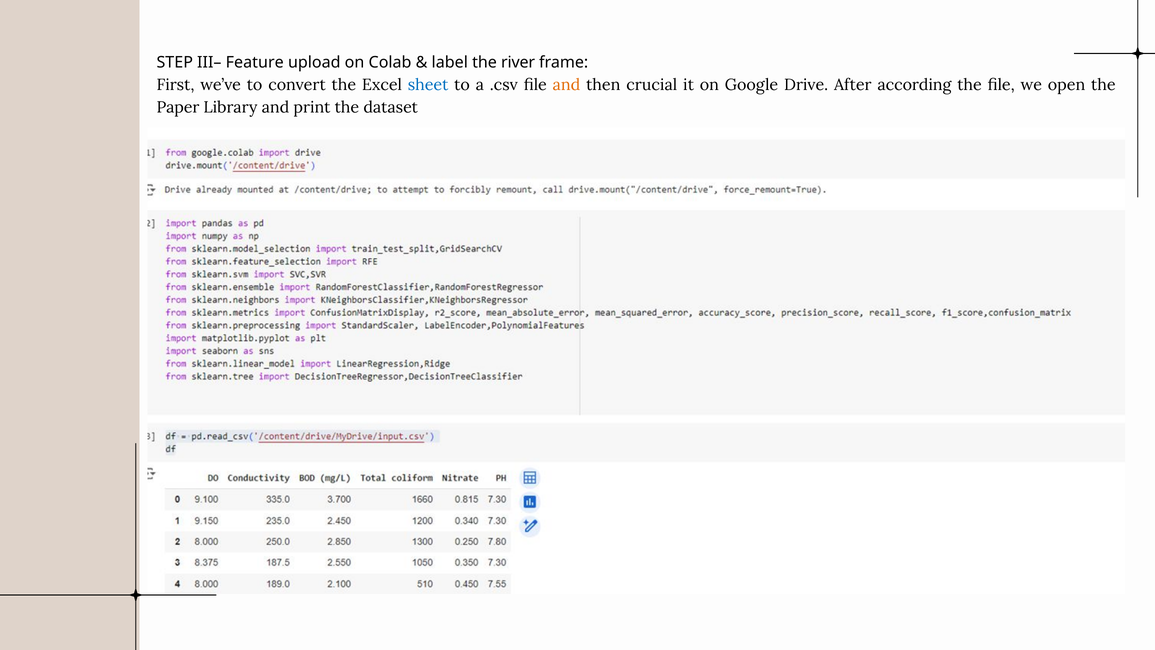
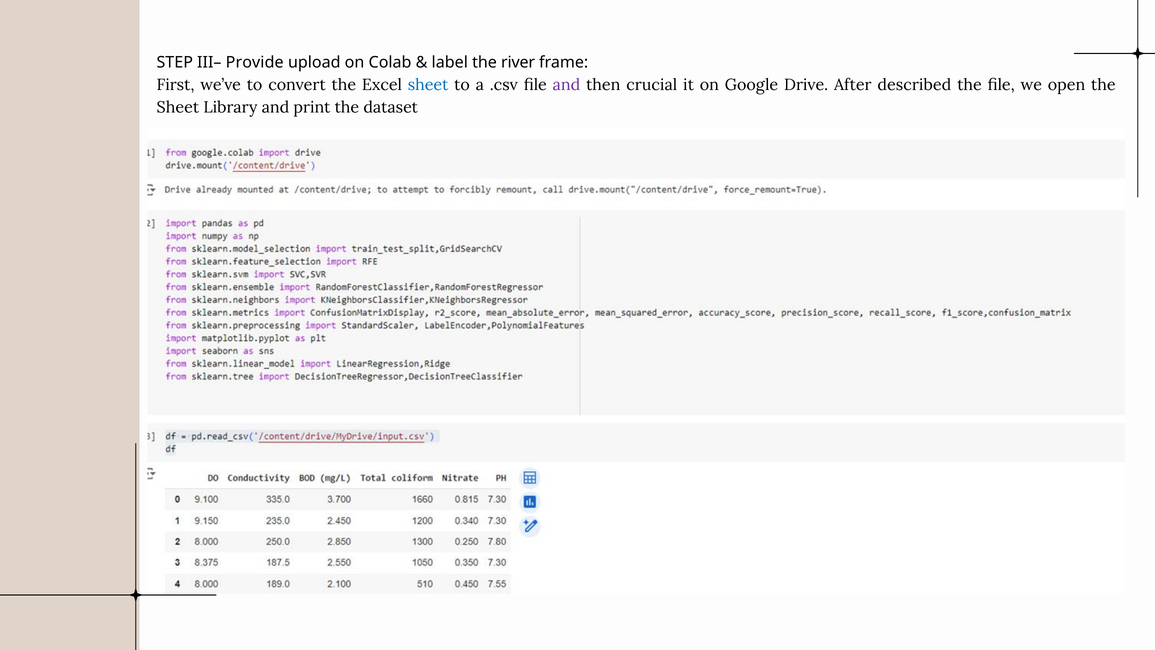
Feature: Feature -> Provide
and at (566, 85) colour: orange -> purple
according: according -> described
Paper at (178, 107): Paper -> Sheet
